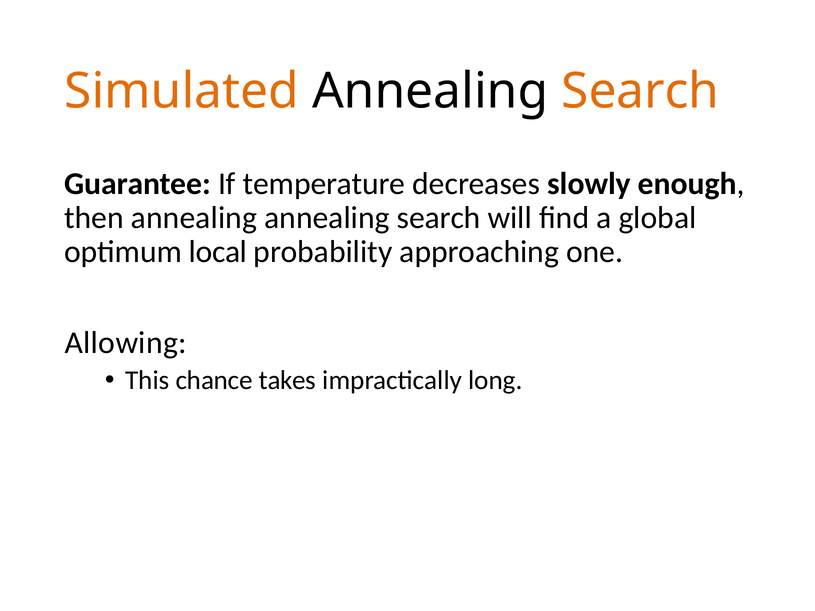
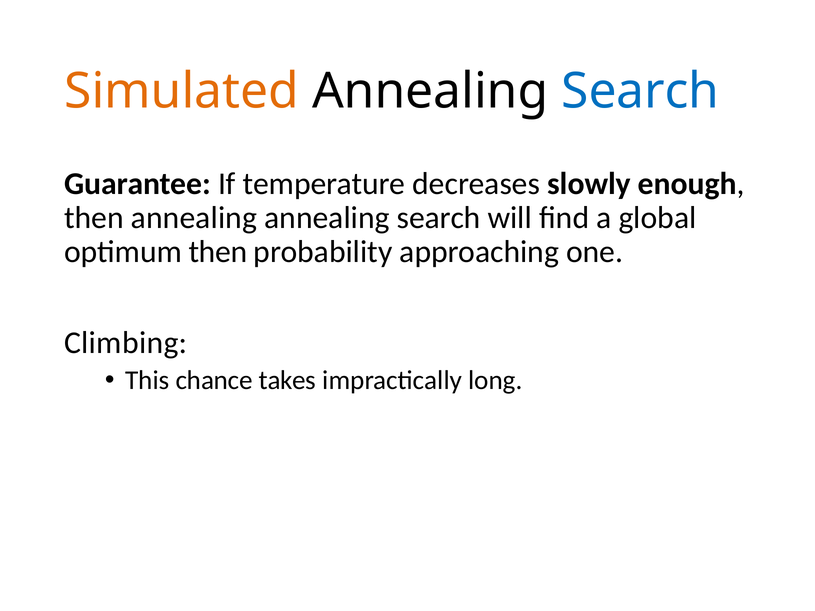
Search at (640, 91) colour: orange -> blue
optimum local: local -> then
Allowing: Allowing -> Climbing
